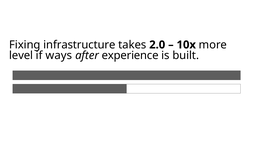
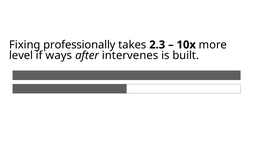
infrastructure: infrastructure -> professionally
2.0: 2.0 -> 2.3
experience: experience -> intervenes
